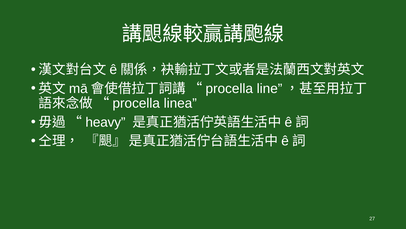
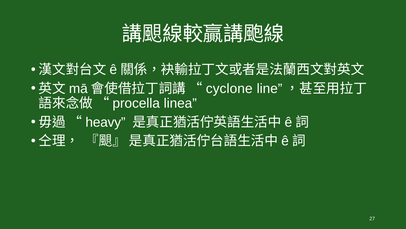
procella at (229, 88): procella -> cyclone
